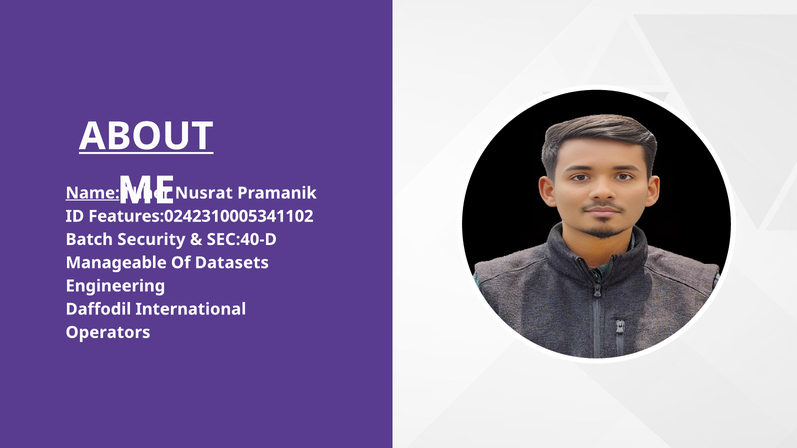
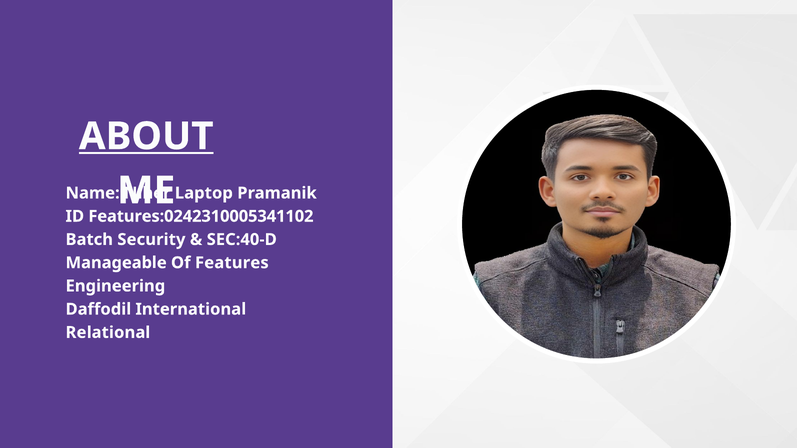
Name underline: present -> none
Nusrat: Nusrat -> Laptop
Datasets: Datasets -> Features
Operators: Operators -> Relational
